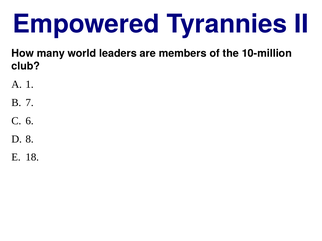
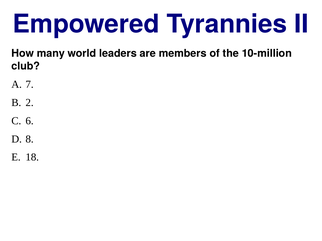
1: 1 -> 7
7: 7 -> 2
